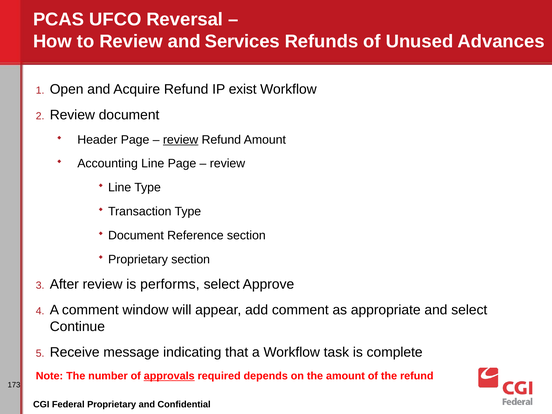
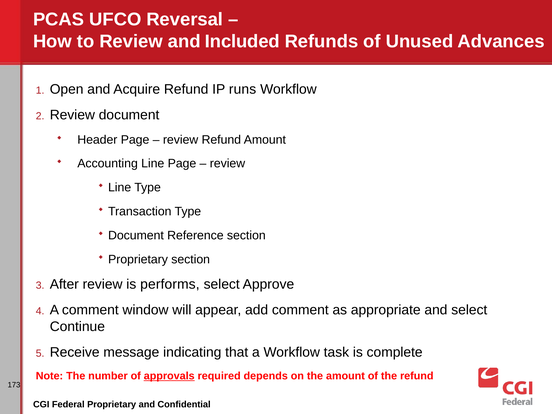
Services: Services -> Included
exist: exist -> runs
review at (181, 140) underline: present -> none
